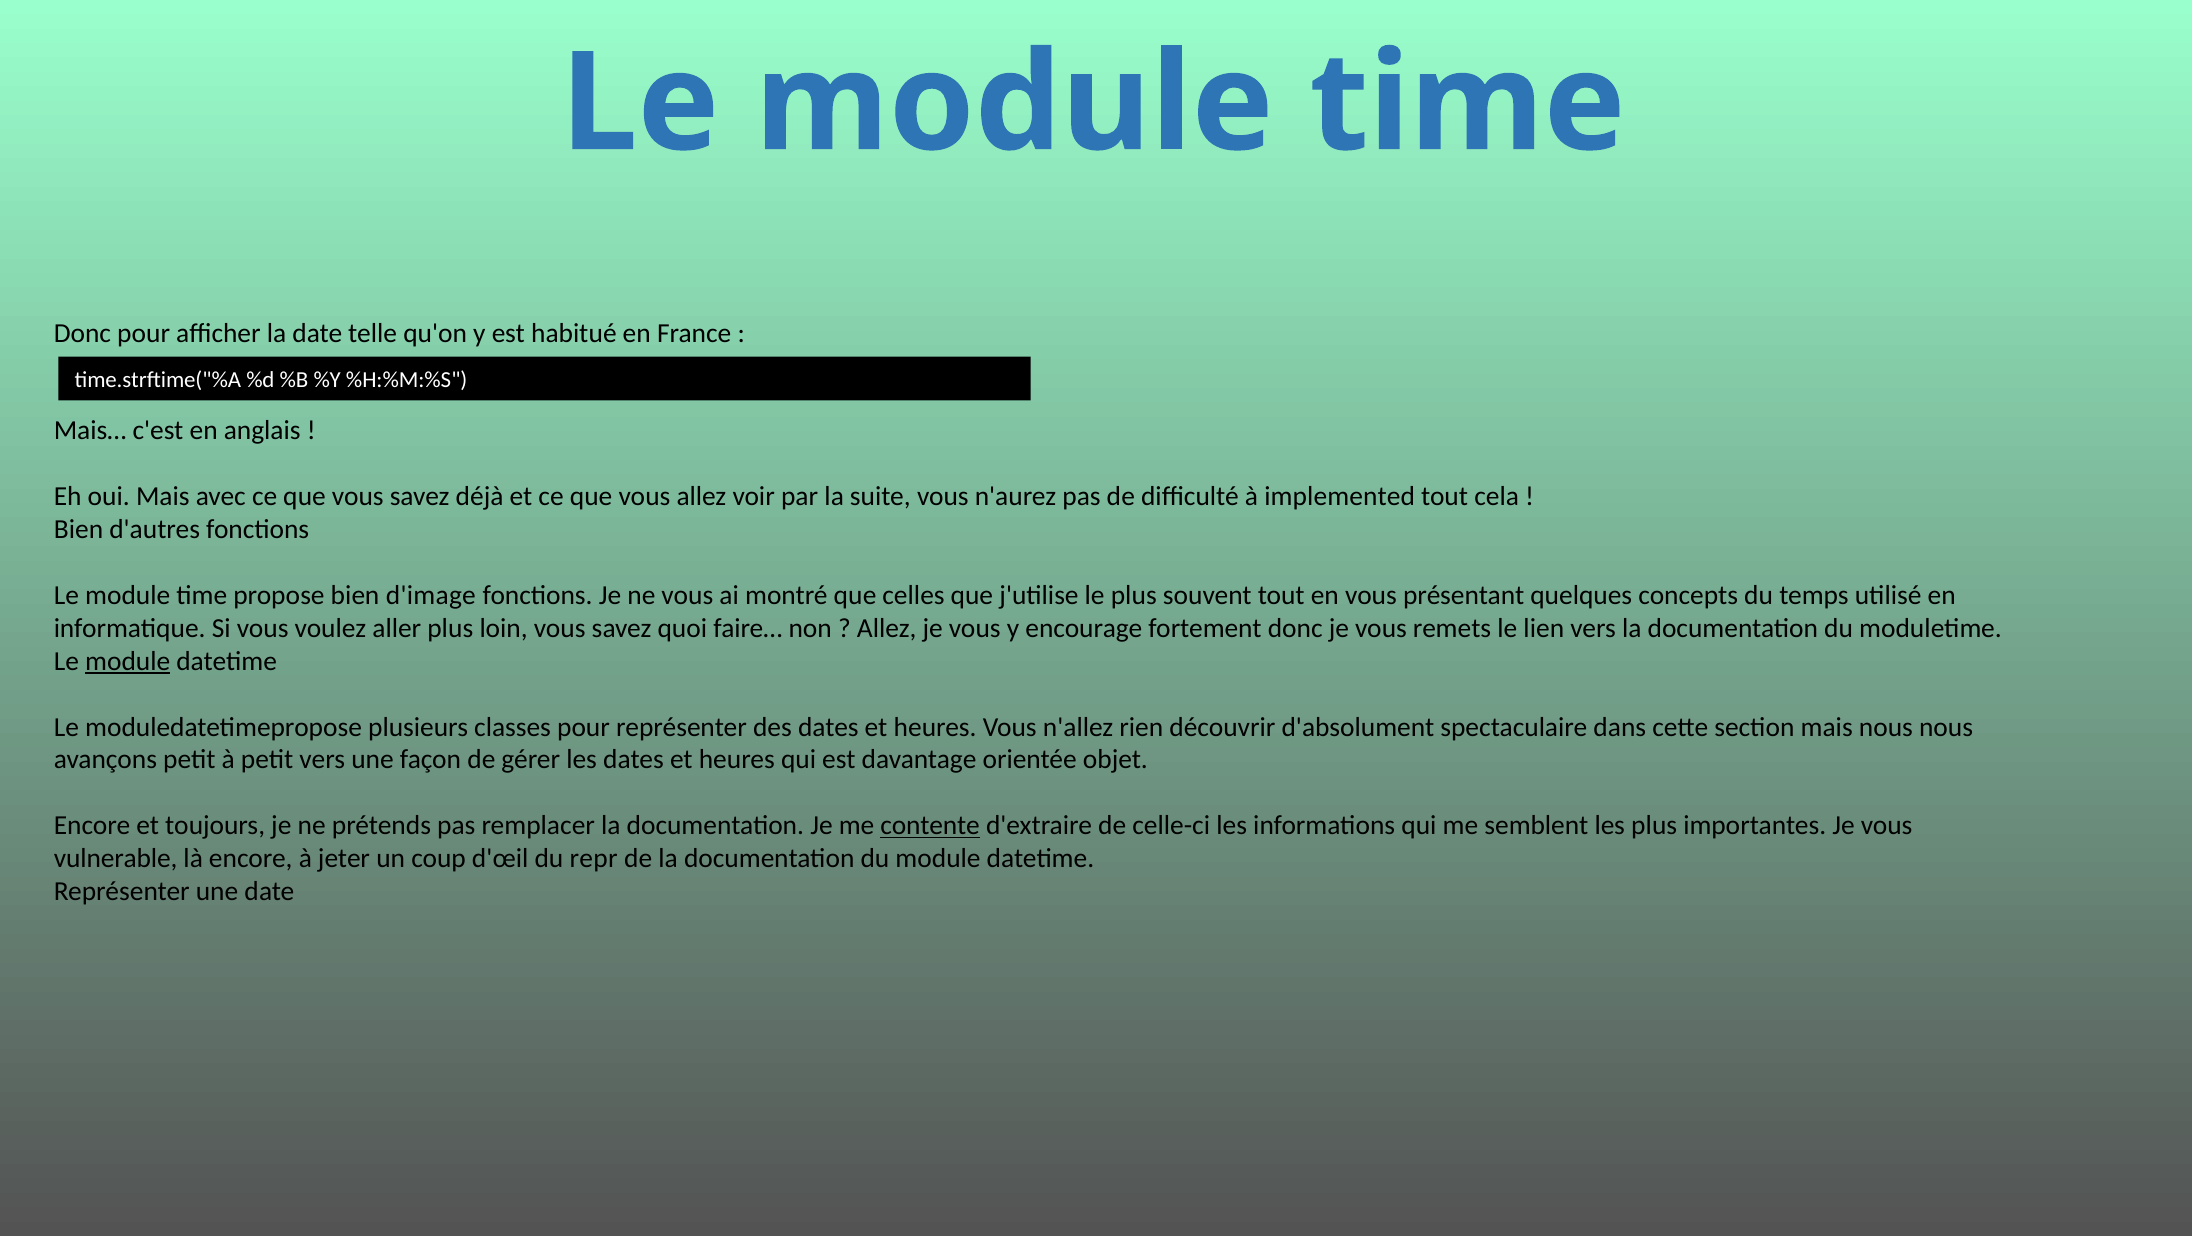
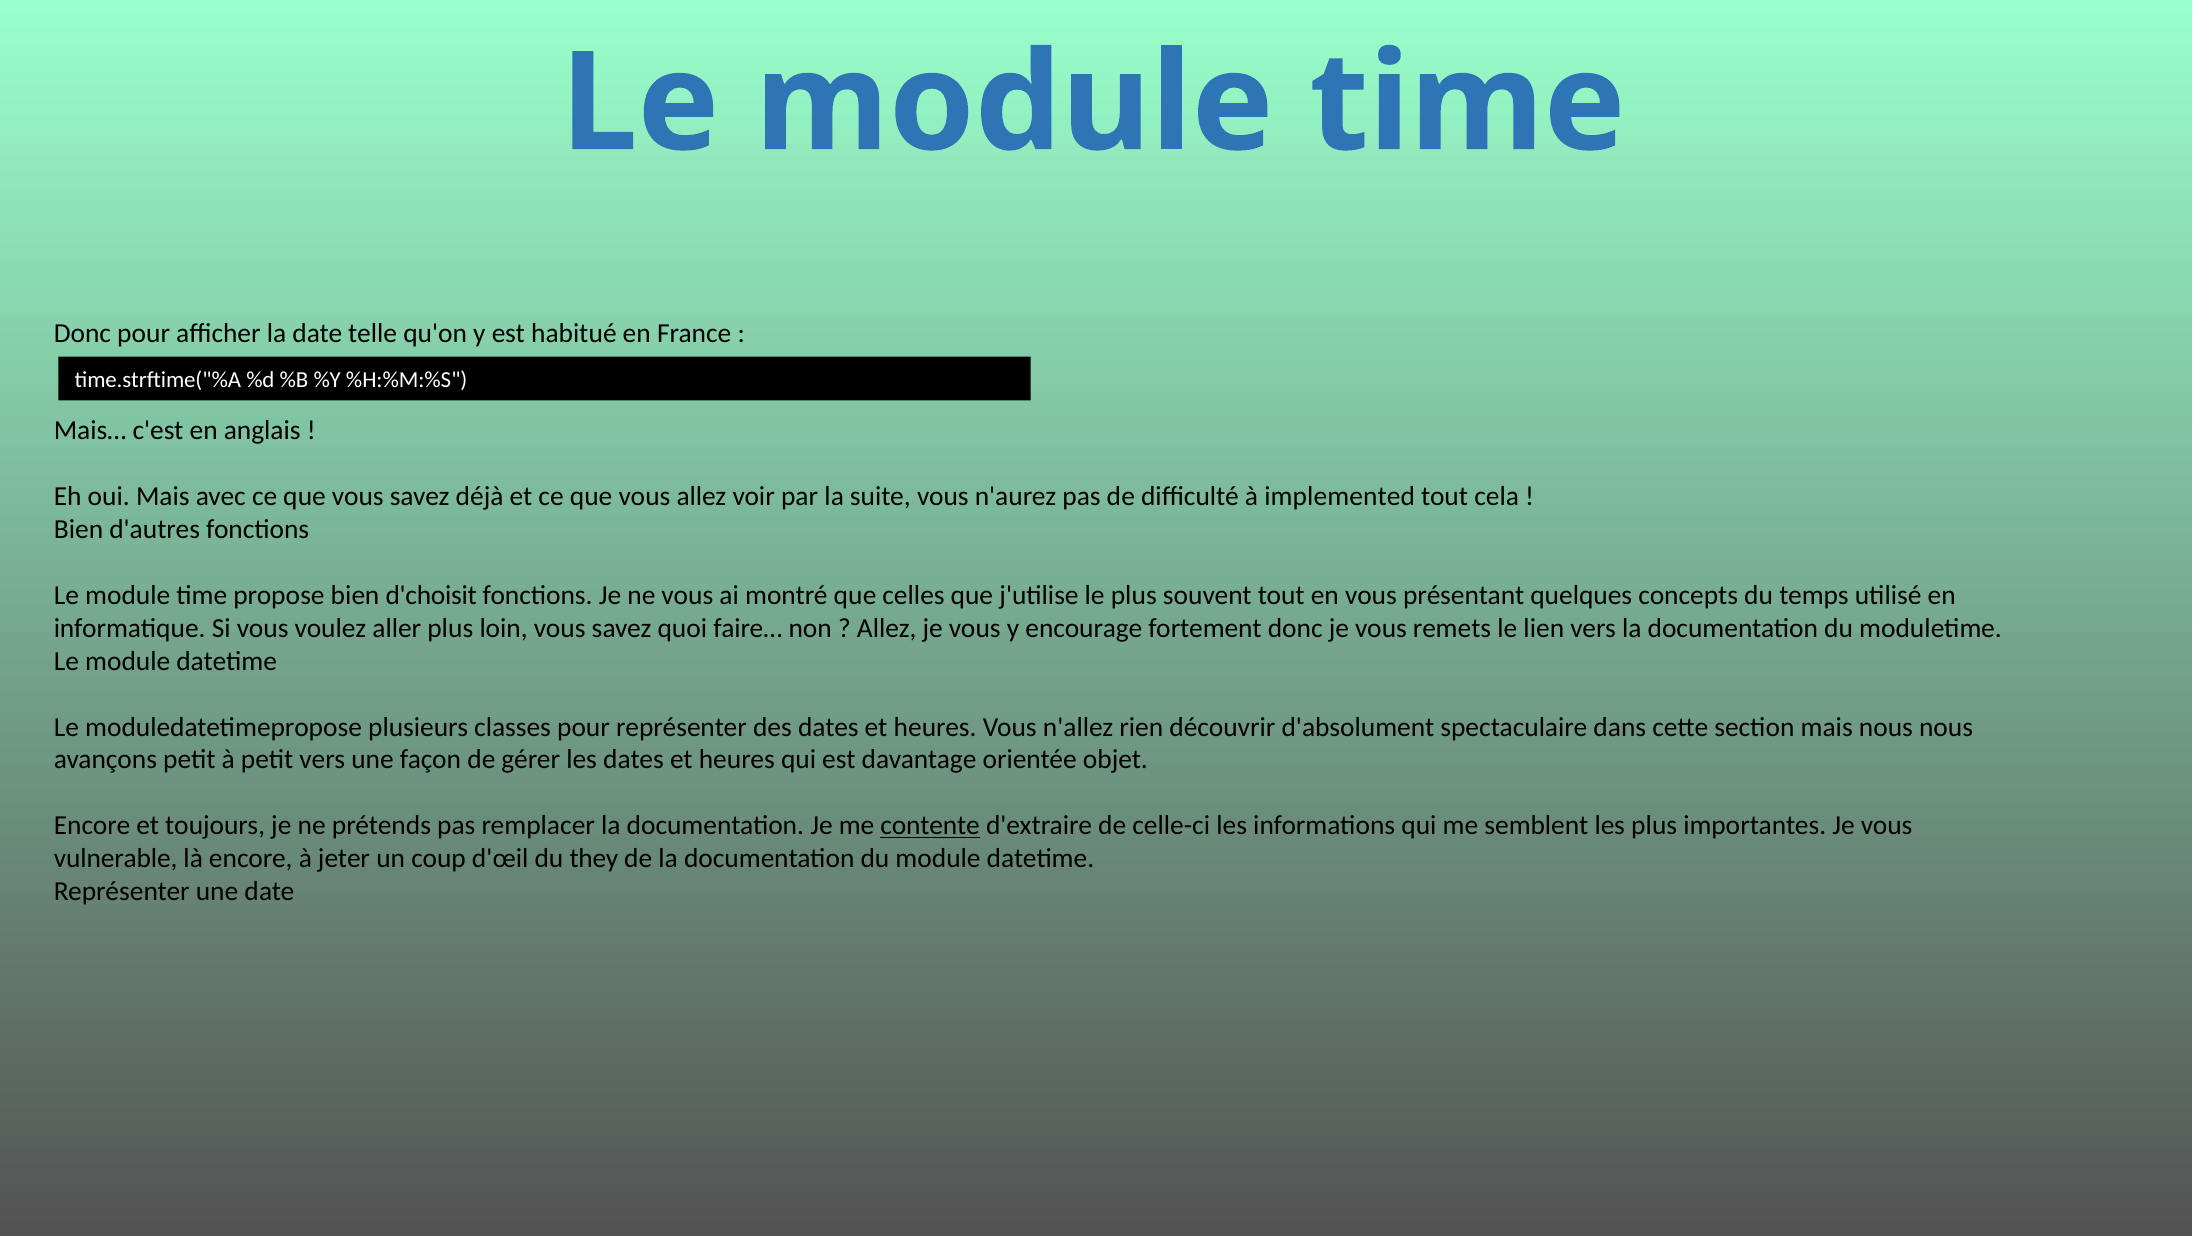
d'image: d'image -> d'choisit
module at (128, 661) underline: present -> none
repr: repr -> they
